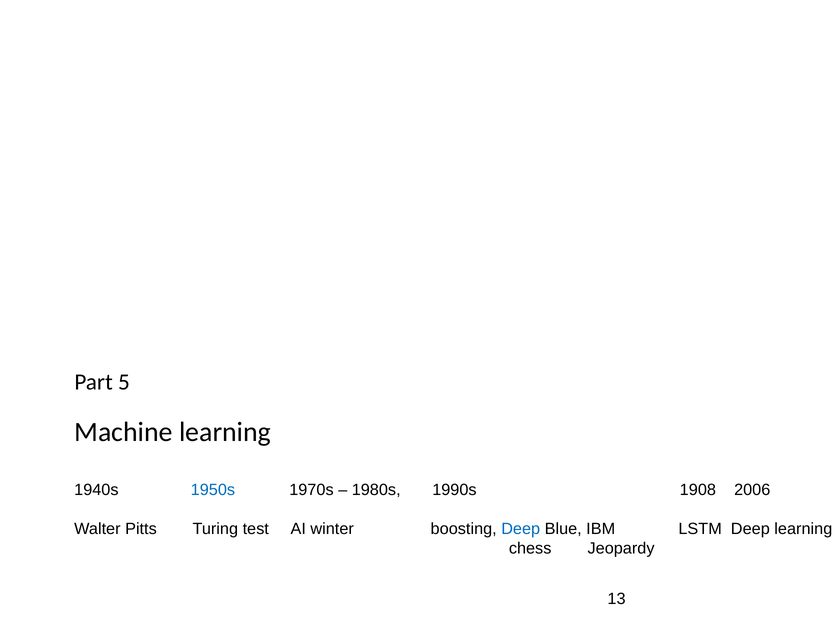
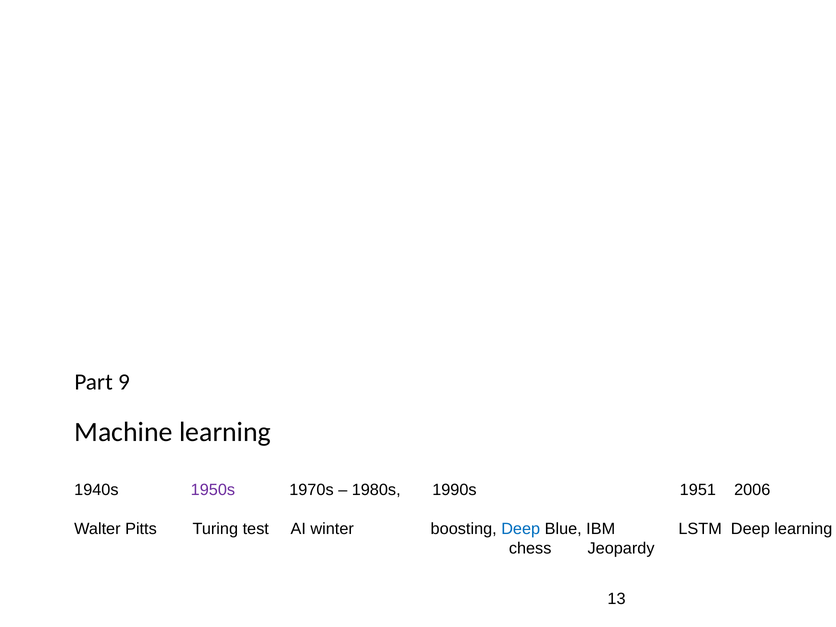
5: 5 -> 9
1950s colour: blue -> purple
1908: 1908 -> 1951
